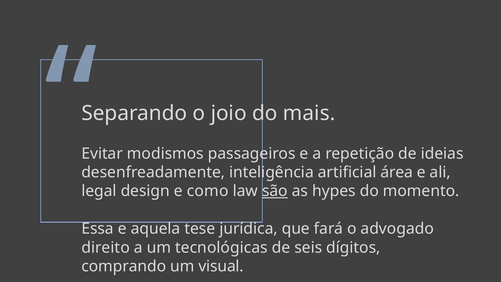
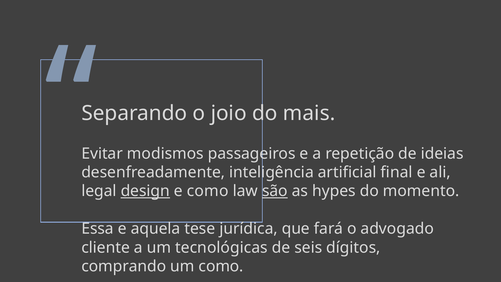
área: área -> final
design underline: none -> present
direito: direito -> cliente
um visual: visual -> como
